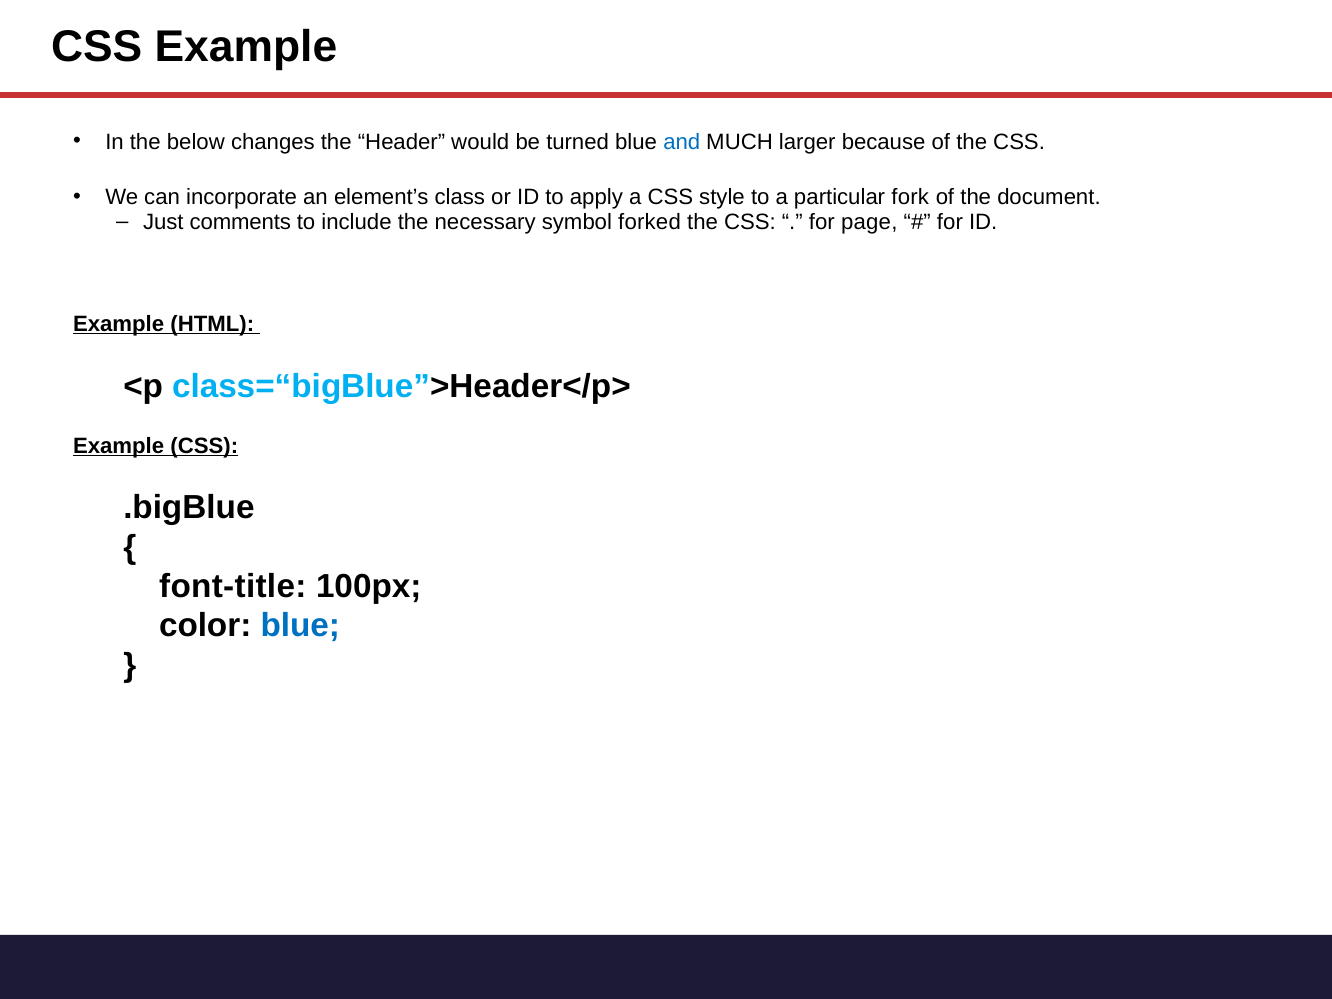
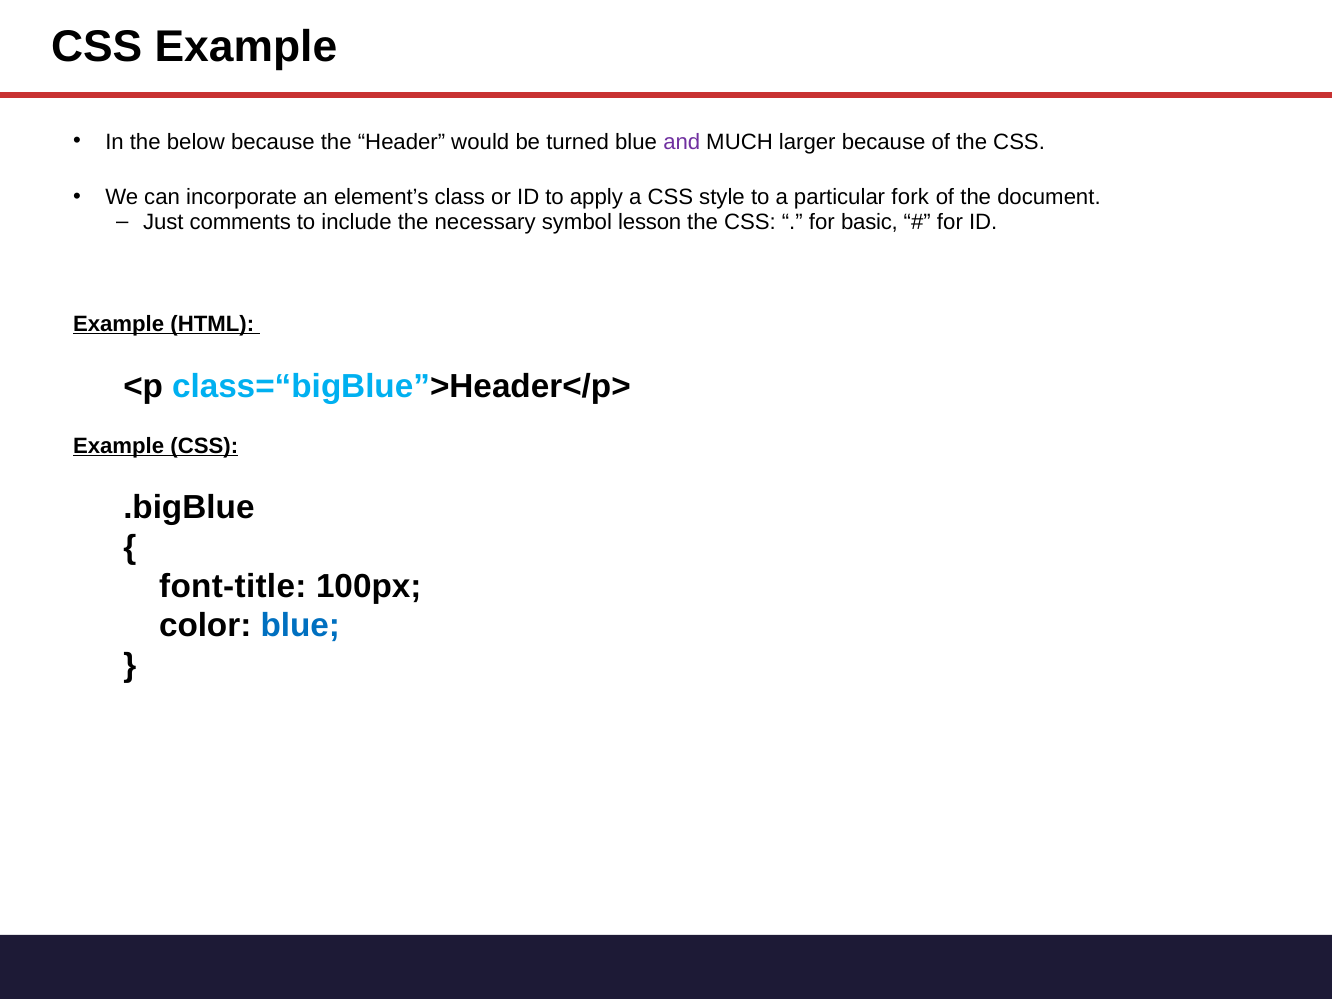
below changes: changes -> because
and colour: blue -> purple
forked: forked -> lesson
page: page -> basic
